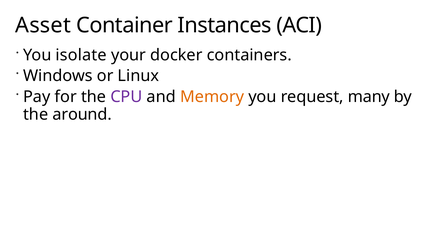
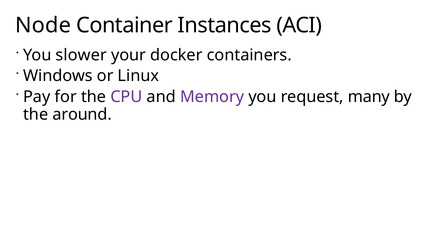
Asset: Asset -> Node
isolate: isolate -> slower
Memory colour: orange -> purple
